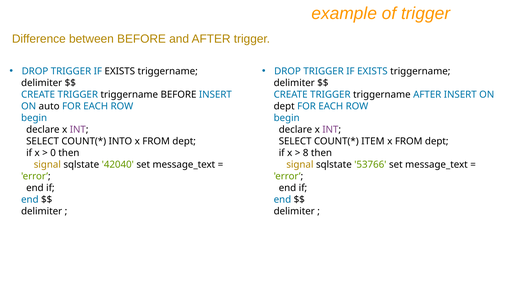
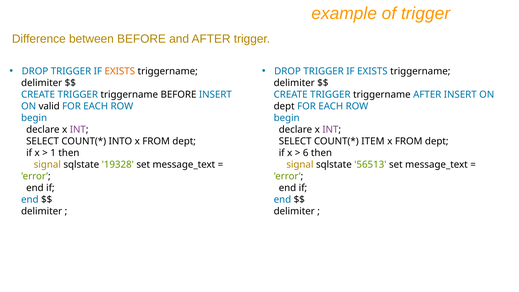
EXISTS at (120, 71) colour: black -> orange
auto: auto -> valid
0: 0 -> 1
8: 8 -> 6
42040: 42040 -> 19328
53766: 53766 -> 56513
